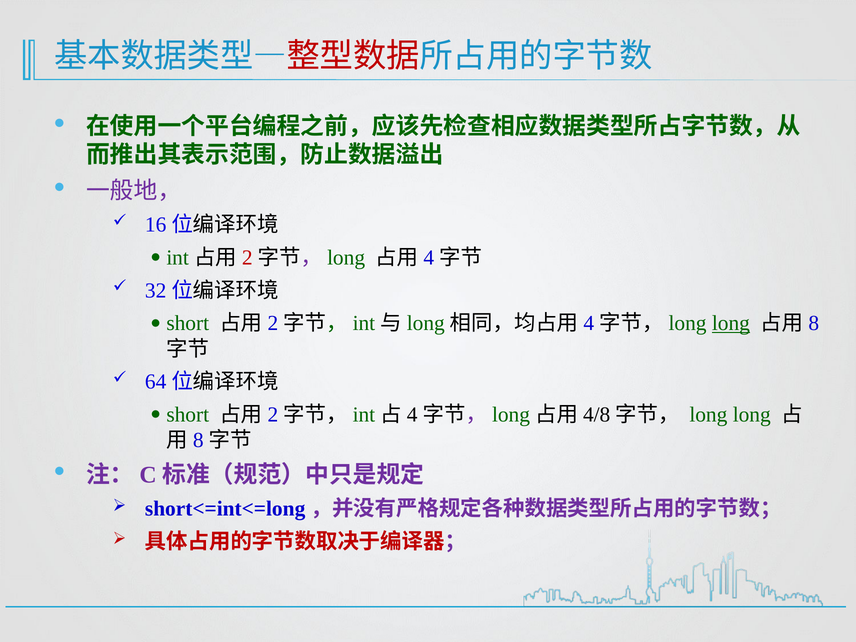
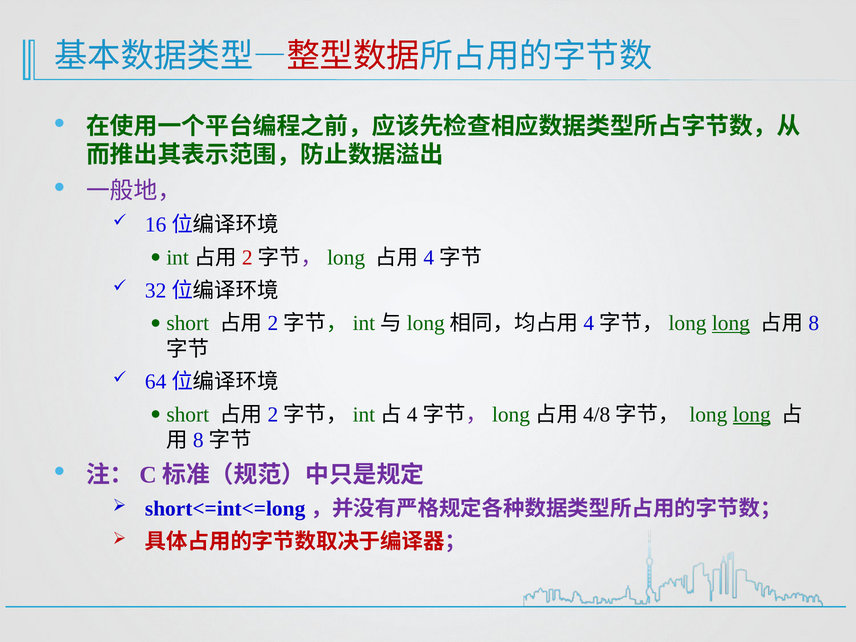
long at (752, 415) underline: none -> present
